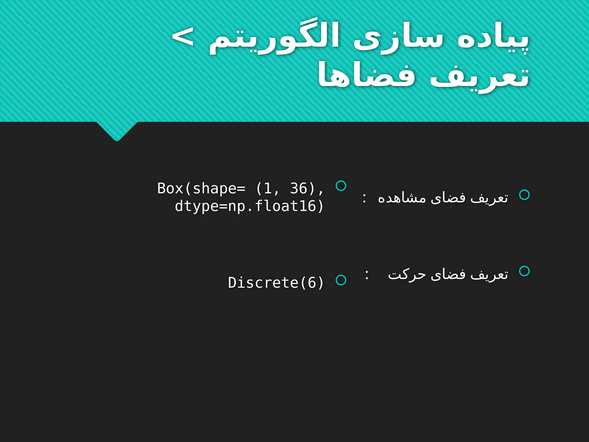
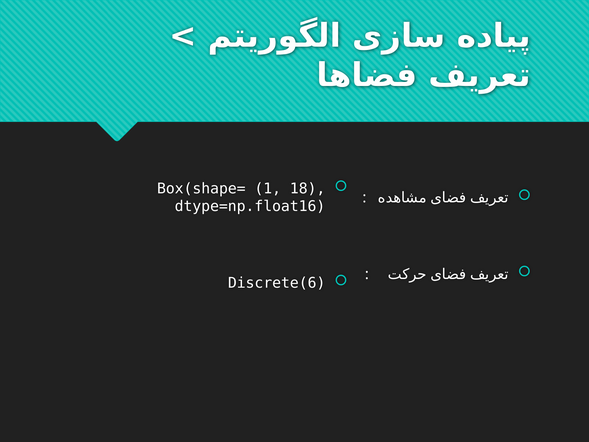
36: 36 -> 18
